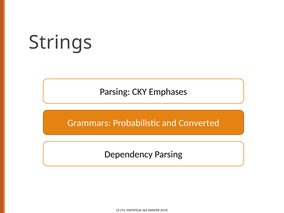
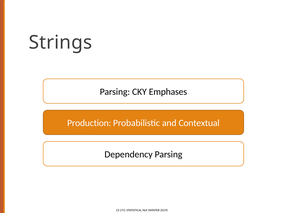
Grammars: Grammars -> Production
Converted: Converted -> Contextual
